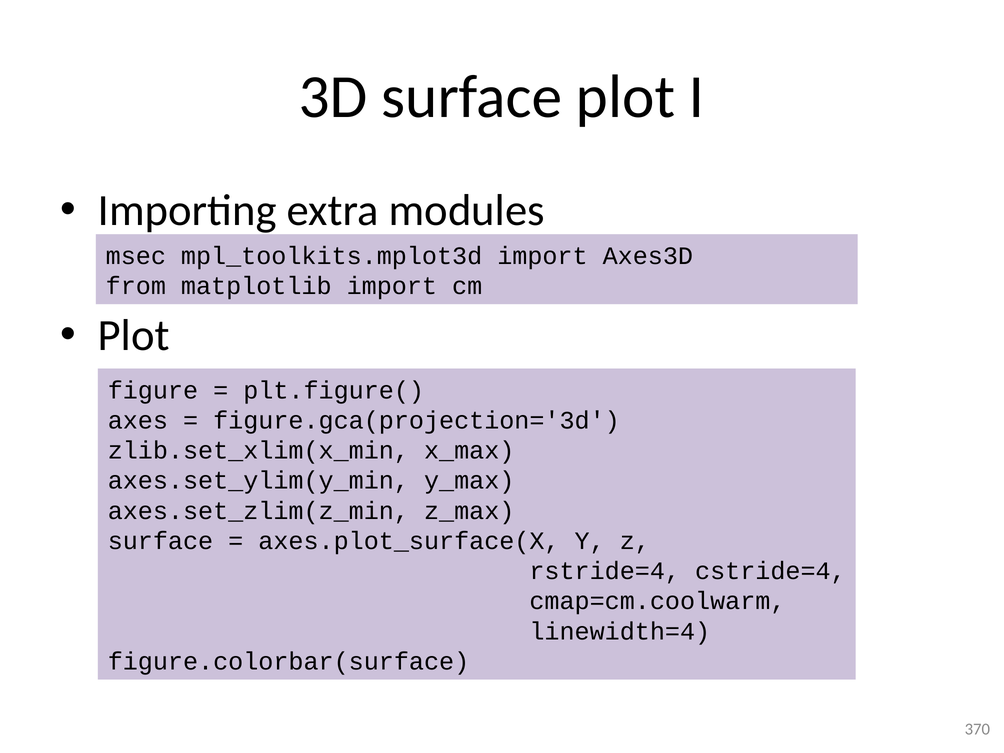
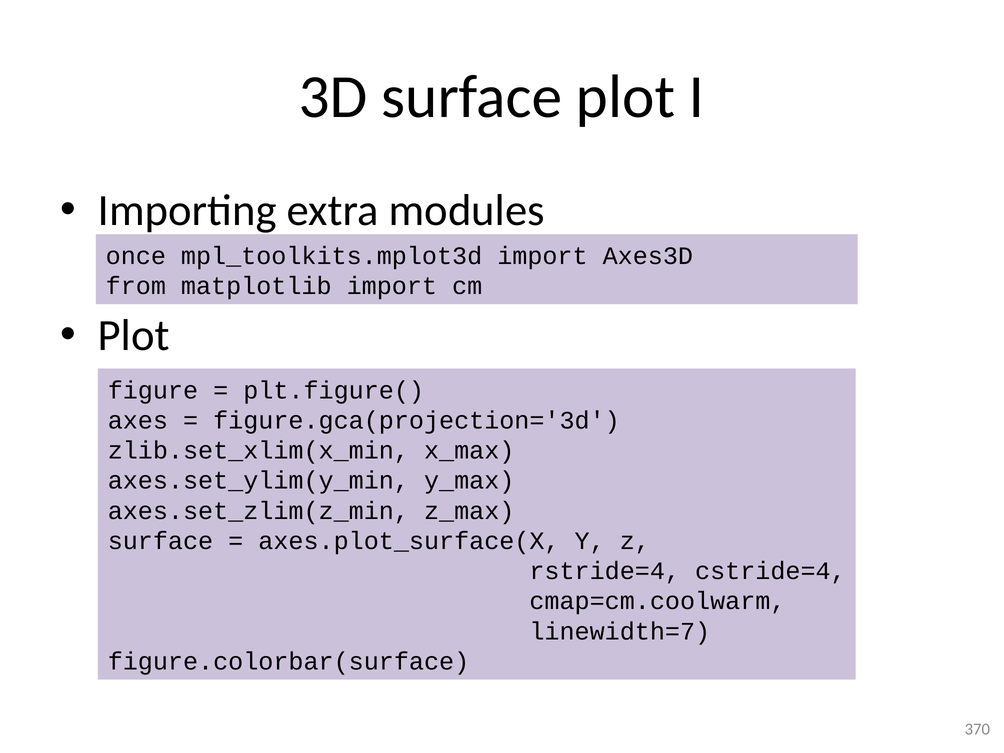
msec: msec -> once
linewidth=4: linewidth=4 -> linewidth=7
